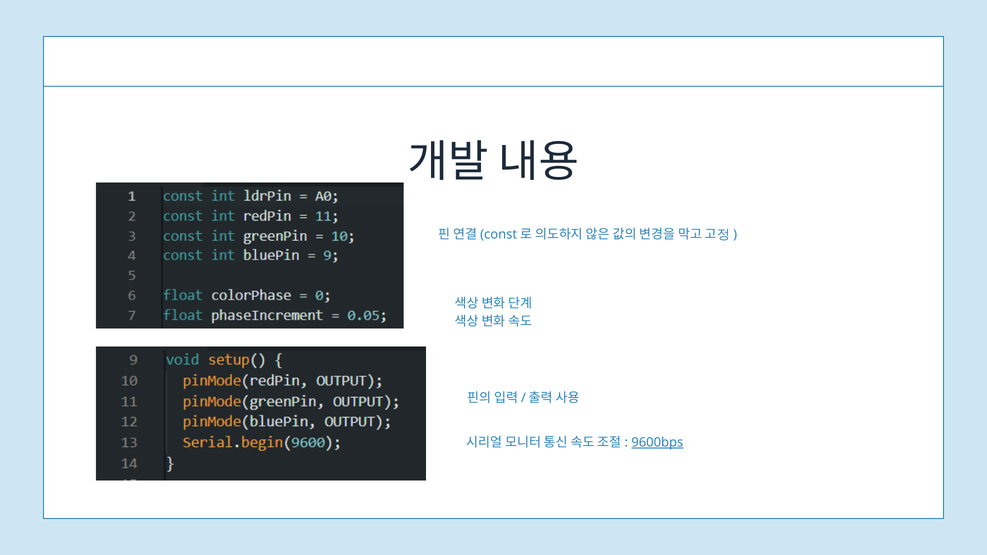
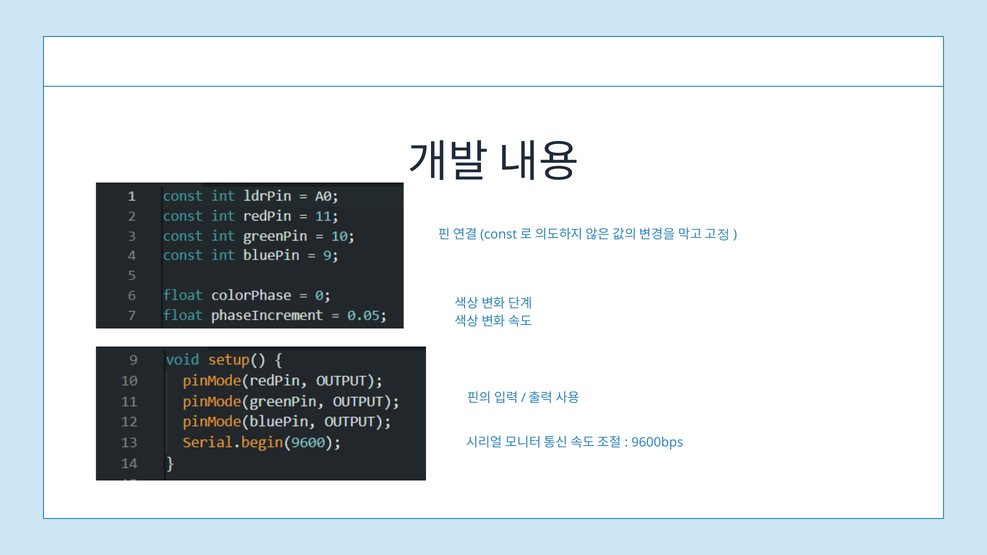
9600bps underline: present -> none
